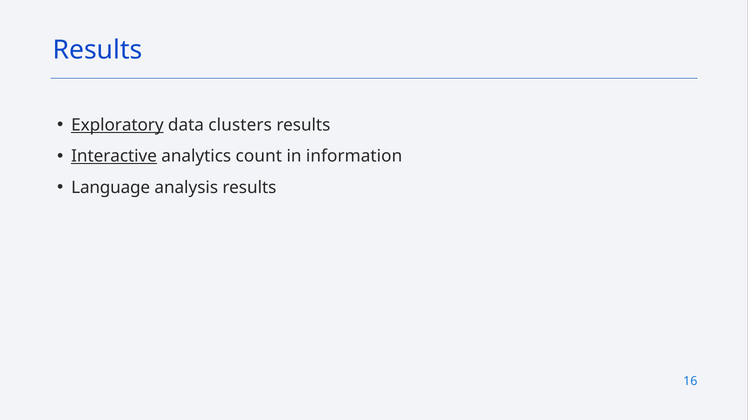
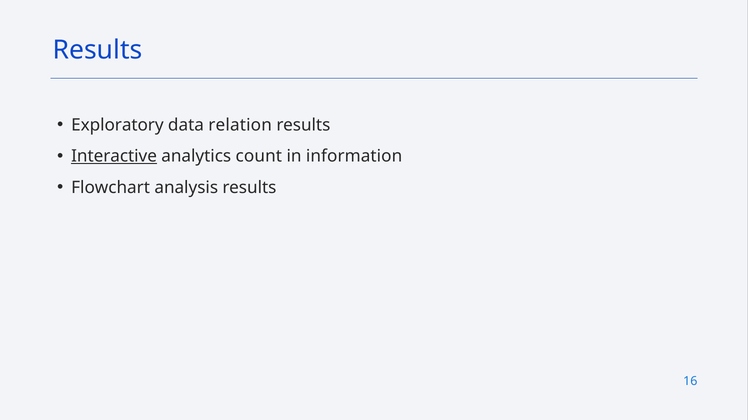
Exploratory underline: present -> none
clusters: clusters -> relation
Language: Language -> Flowchart
